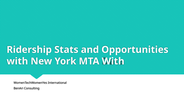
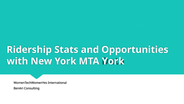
MTA With: With -> York
